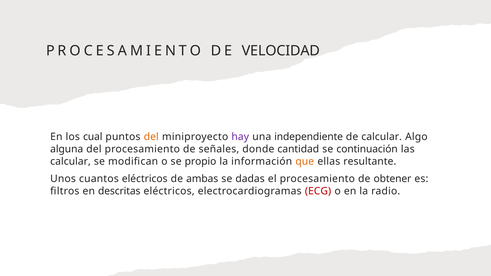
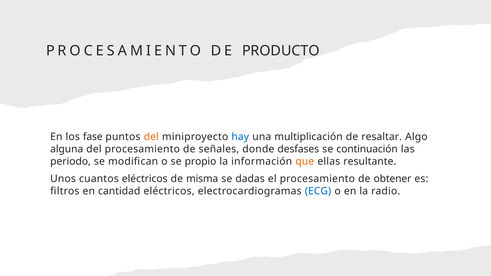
VELOCIDAD: VELOCIDAD -> PRODUCTO
cual: cual -> fase
hay colour: purple -> blue
independiente: independiente -> multiplicación
de calcular: calcular -> resaltar
cantidad: cantidad -> desfases
calcular at (70, 162): calcular -> periodo
ambas: ambas -> misma
descritas: descritas -> cantidad
ECG colour: red -> blue
